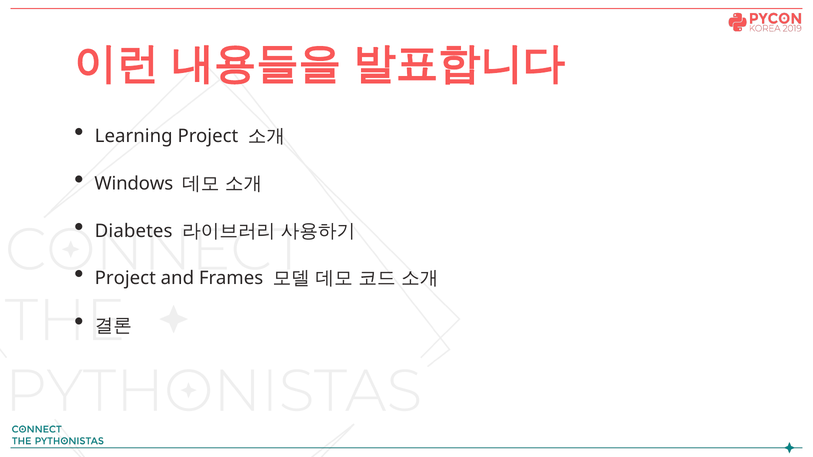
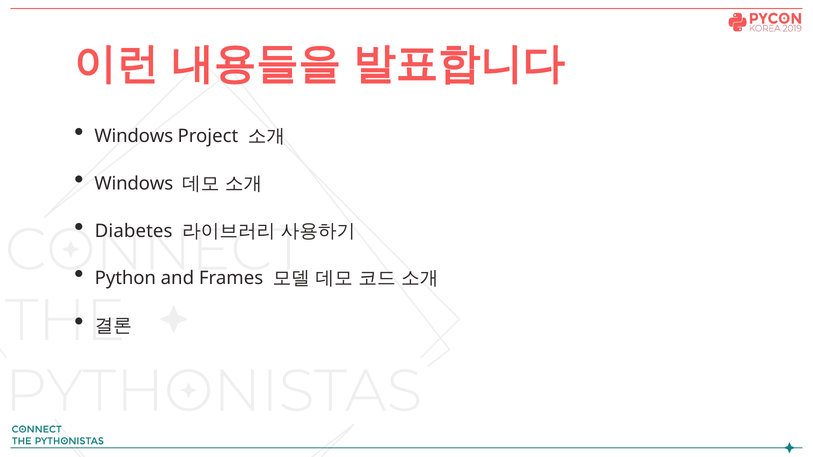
Learning at (134, 136): Learning -> Windows
Project at (125, 278): Project -> Python
